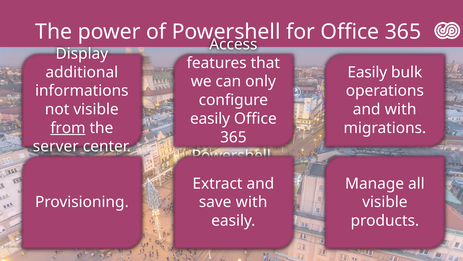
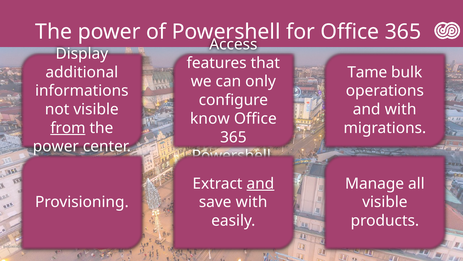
Easily at (367, 72): Easily -> Tame
easily at (210, 118): easily -> know
server at (56, 146): server -> power
and at (260, 183) underline: none -> present
